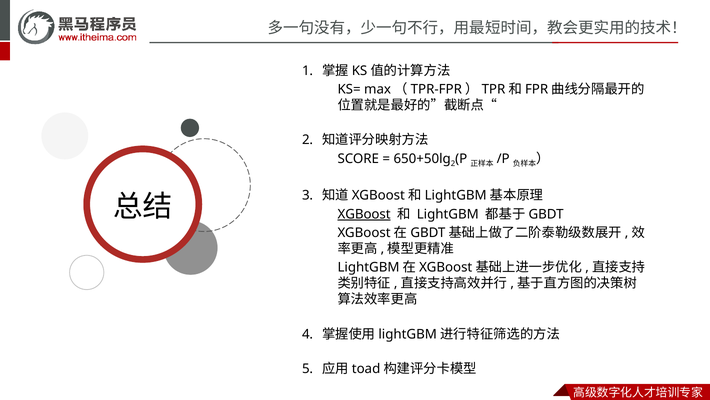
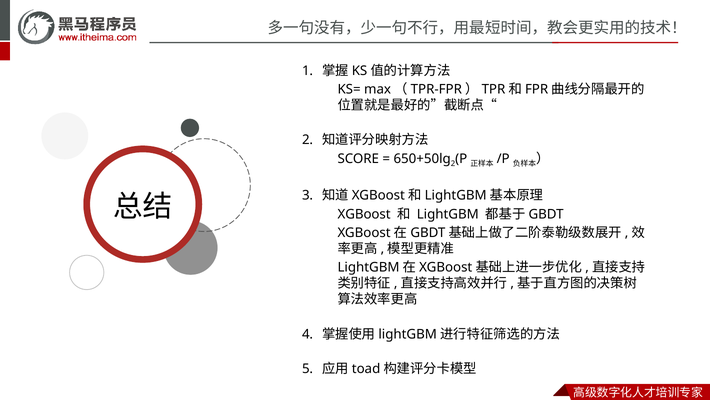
XGBoost underline: present -> none
